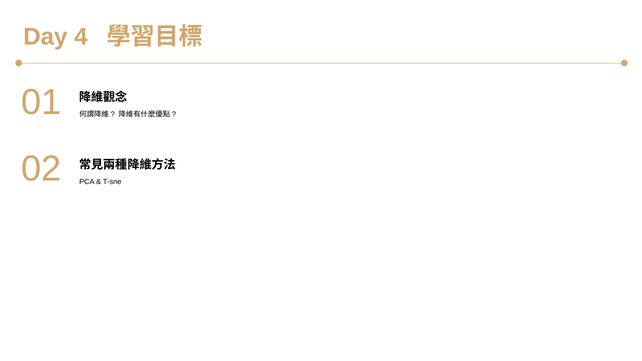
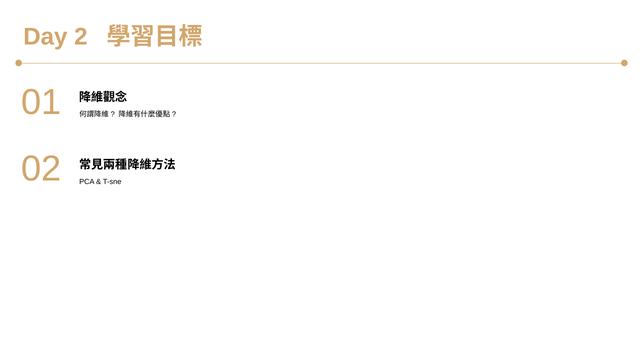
4: 4 -> 2
